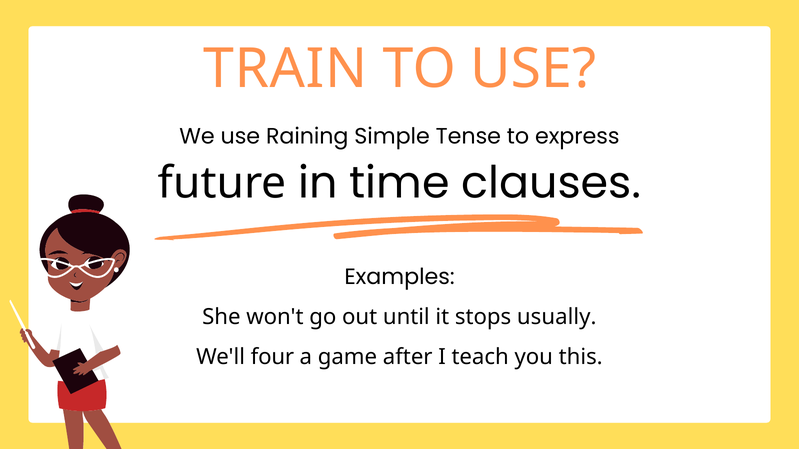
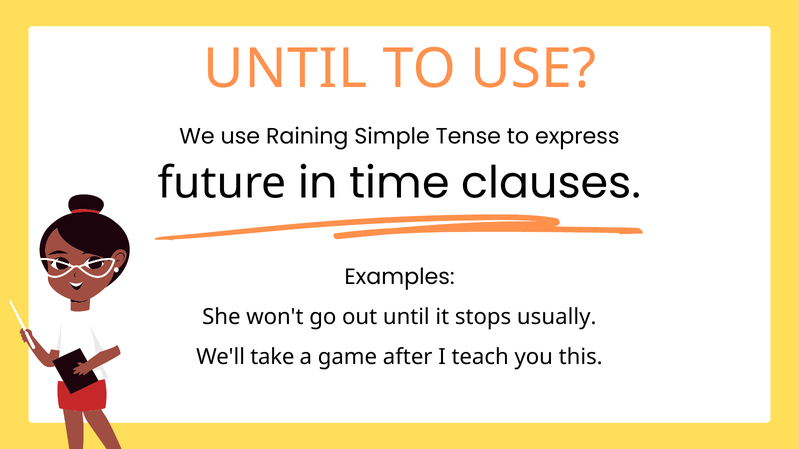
TRAIN at (285, 69): TRAIN -> UNTIL
four: four -> take
